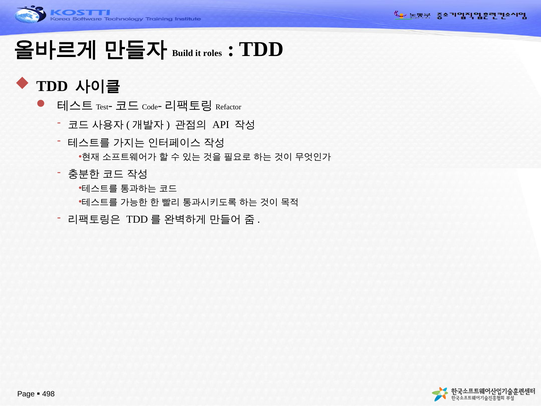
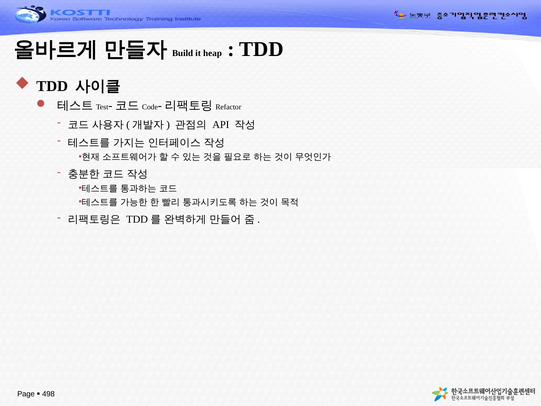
roles: roles -> heap
